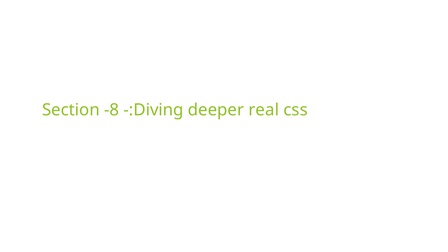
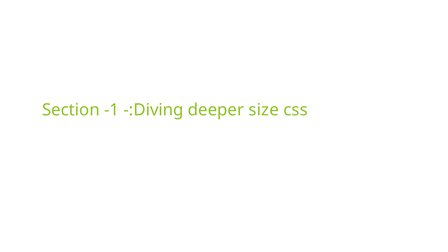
-8: -8 -> -1
real: real -> size
